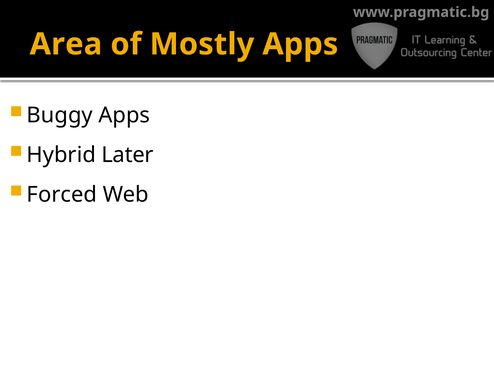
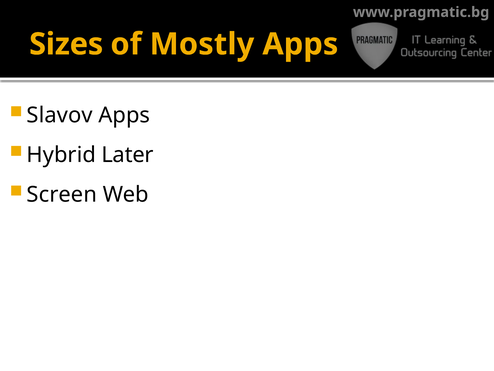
Area: Area -> Sizes
Buggy: Buggy -> Slavov
Forced: Forced -> Screen
